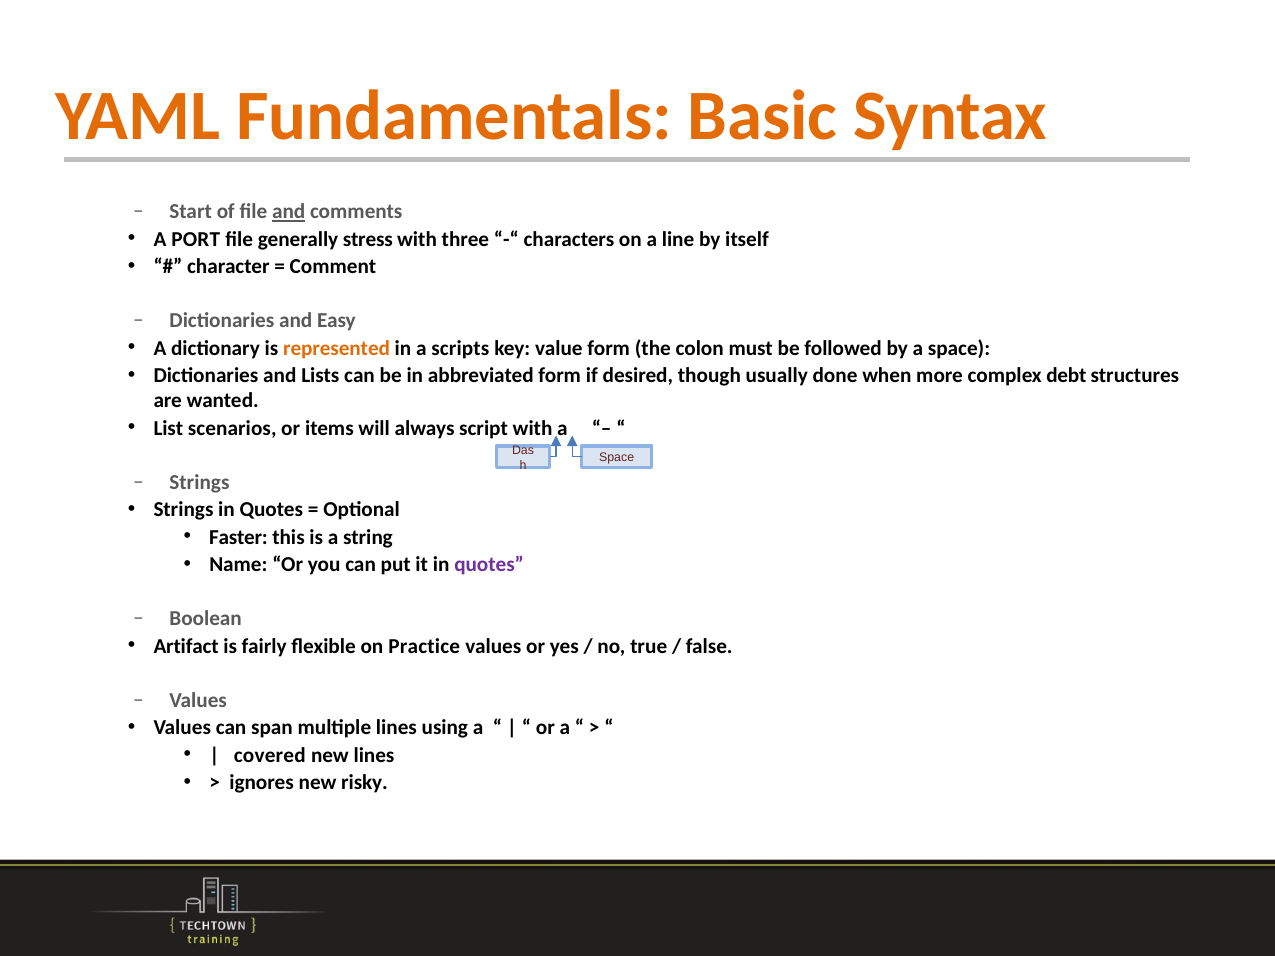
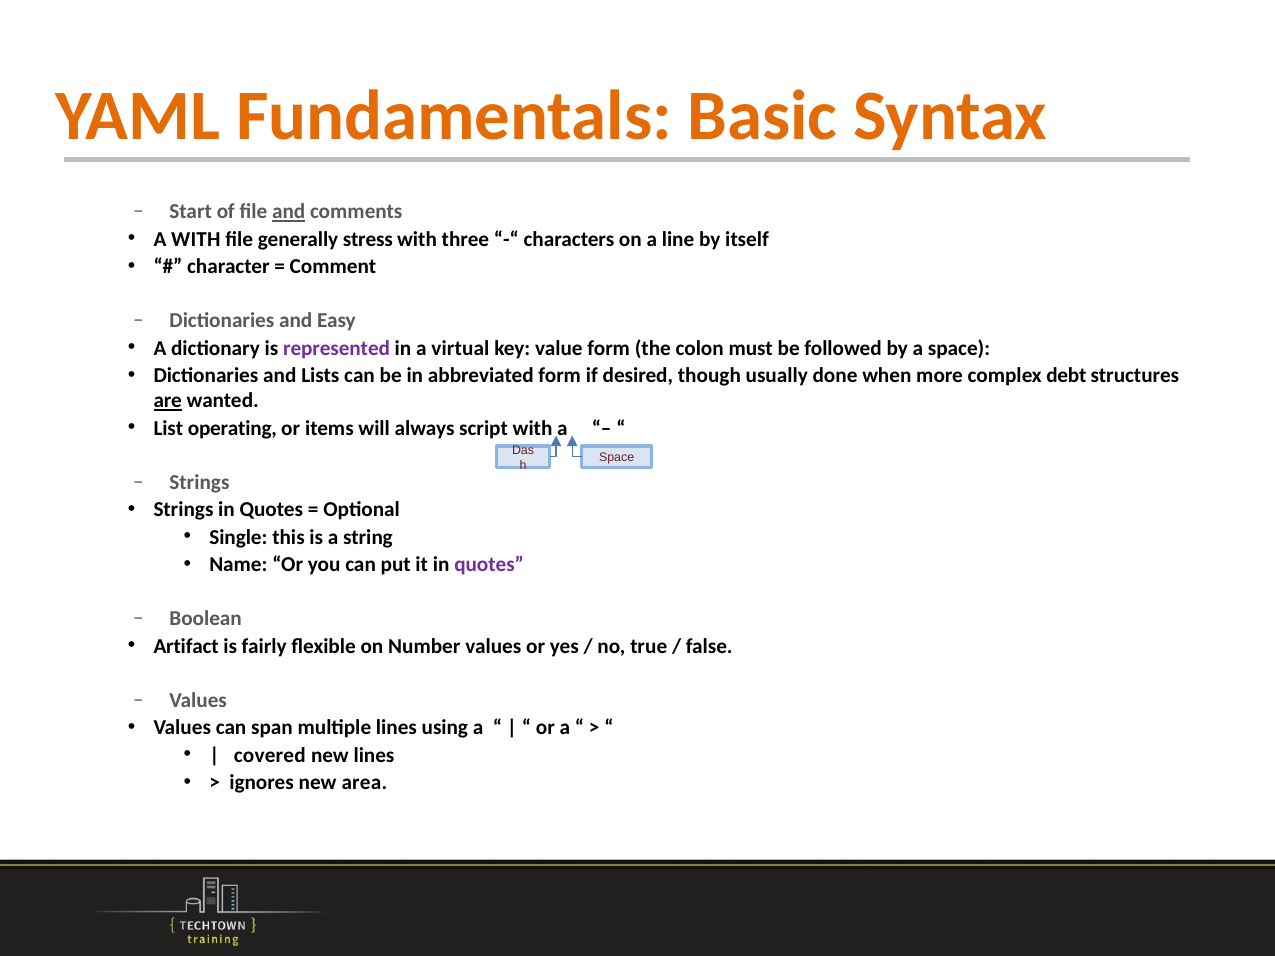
A PORT: PORT -> WITH
represented colour: orange -> purple
scripts: scripts -> virtual
are underline: none -> present
scenarios: scenarios -> operating
Faster: Faster -> Single
Practice: Practice -> Number
risky: risky -> area
